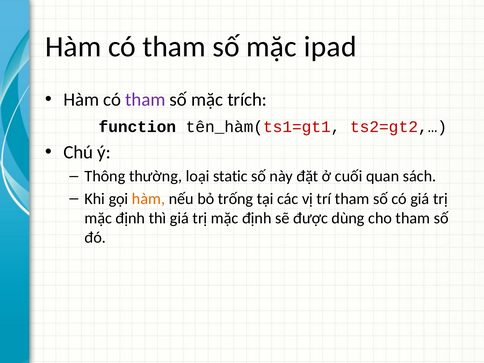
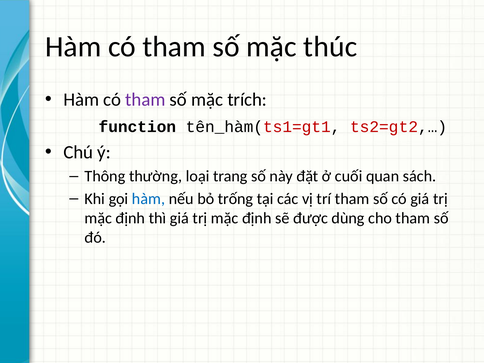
ipad: ipad -> thúc
static: static -> trang
hàm at (149, 199) colour: orange -> blue
